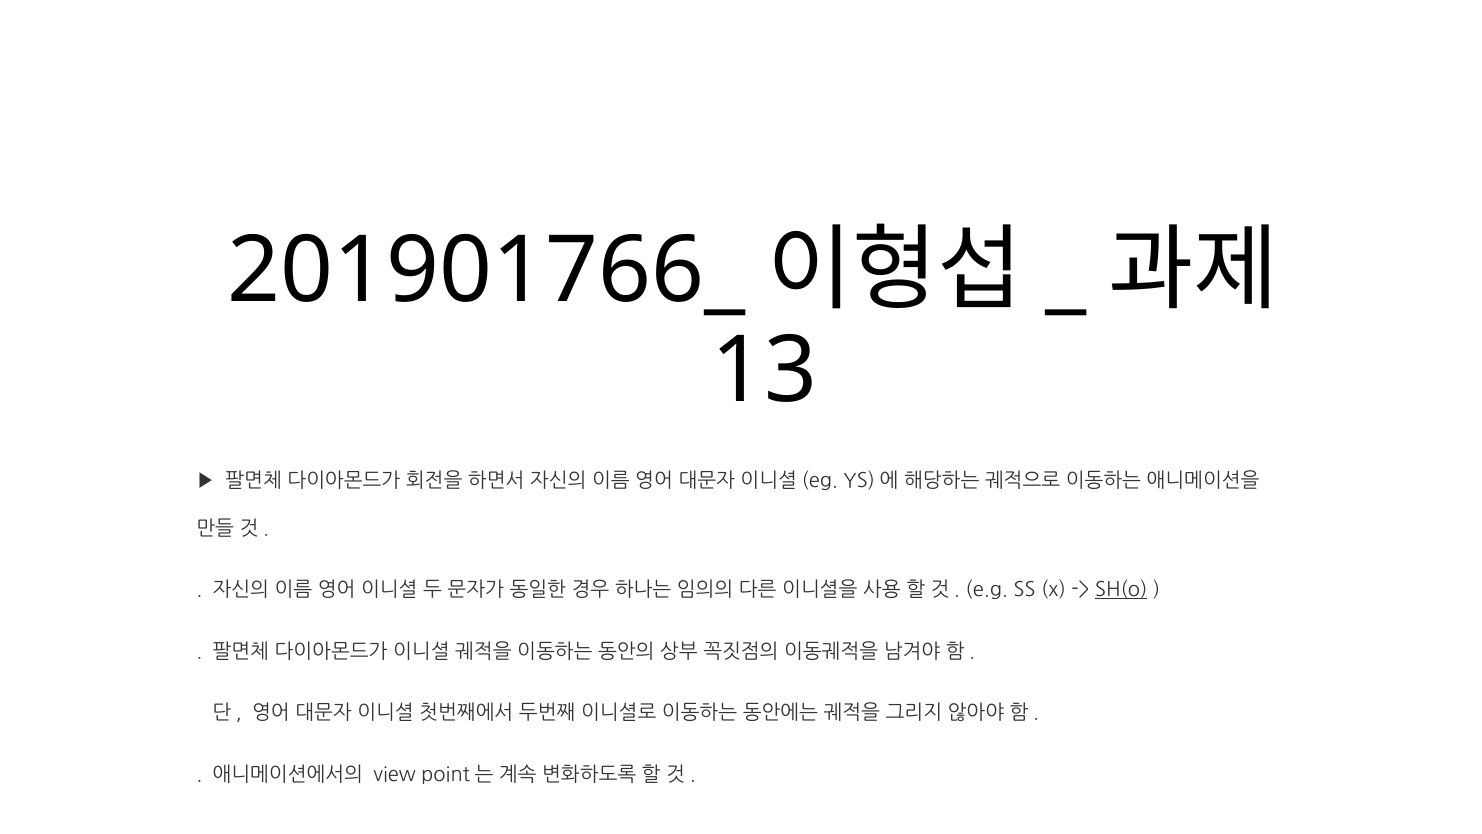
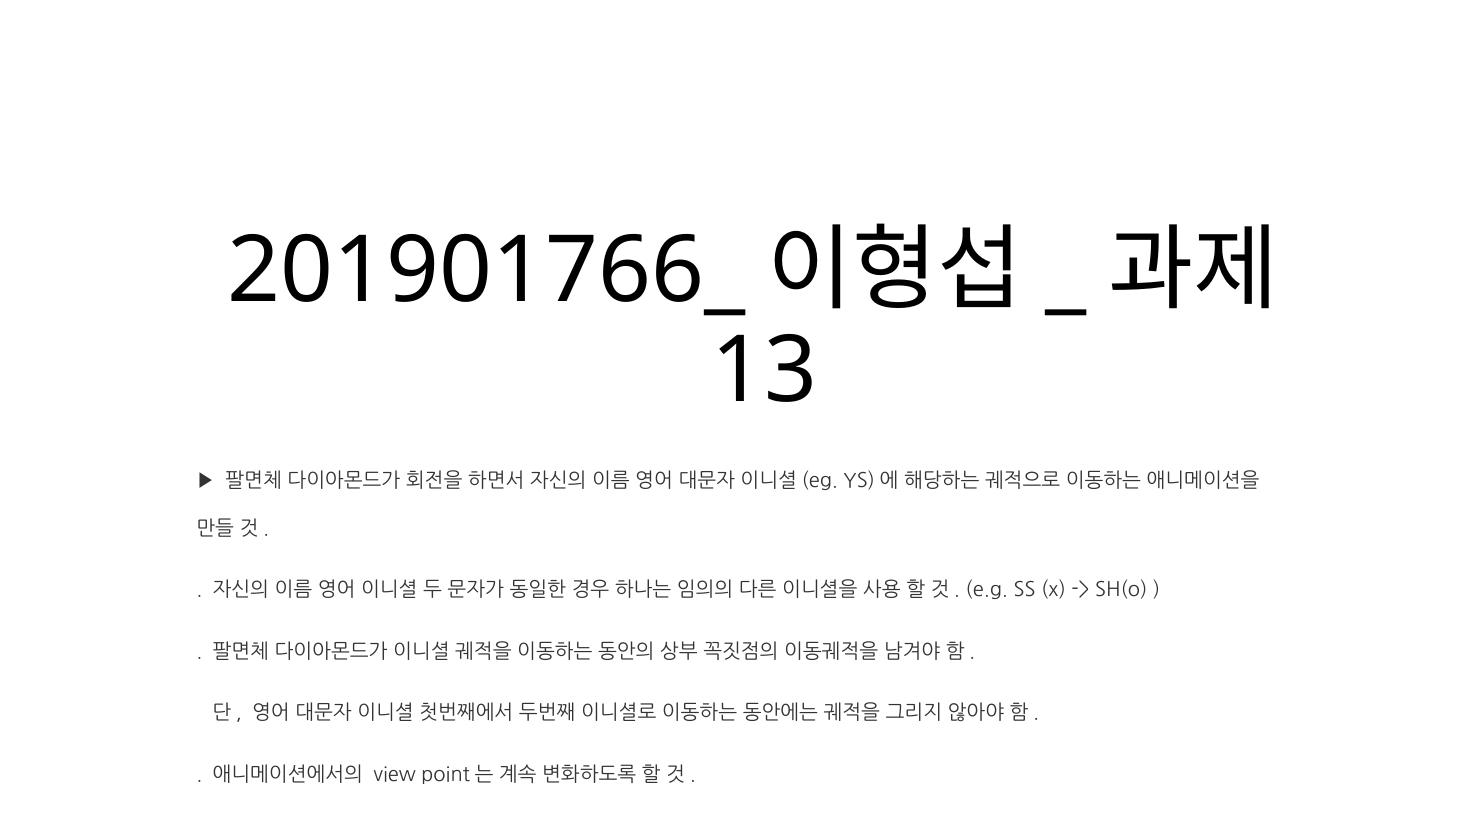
SH(o underline: present -> none
